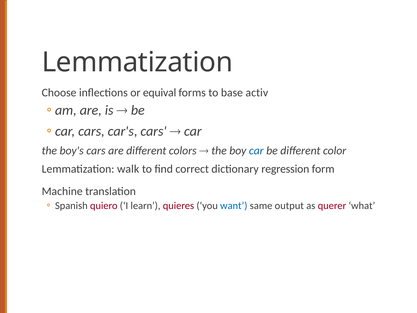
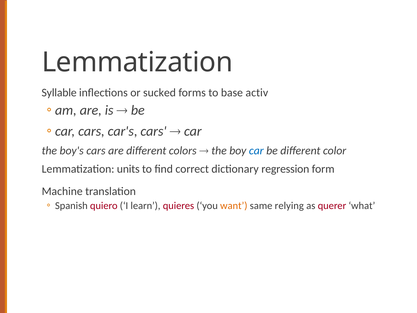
Choose: Choose -> Syllable
equival: equival -> sucked
walk: walk -> units
want colour: blue -> orange
output: output -> relying
